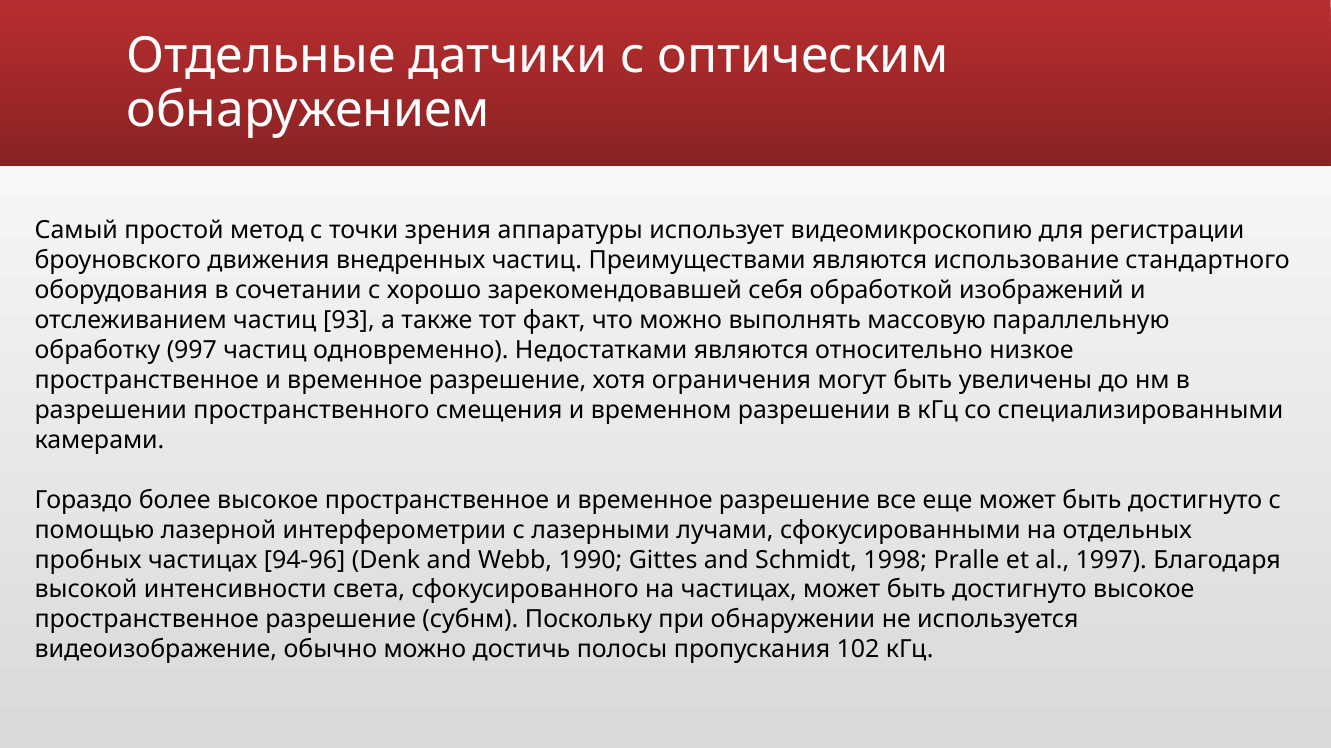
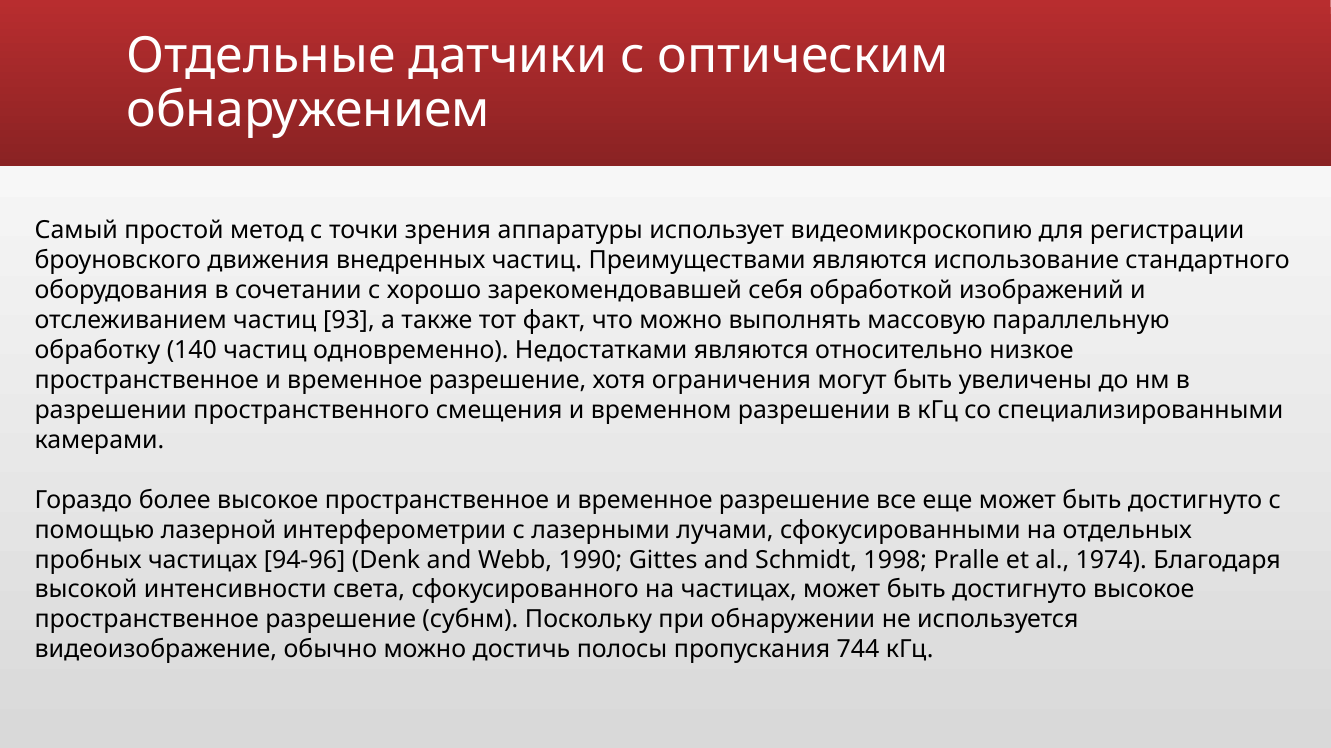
997: 997 -> 140
1997: 1997 -> 1974
102: 102 -> 744
